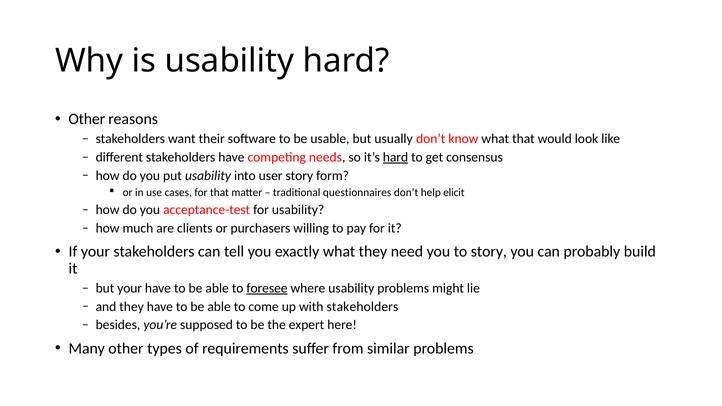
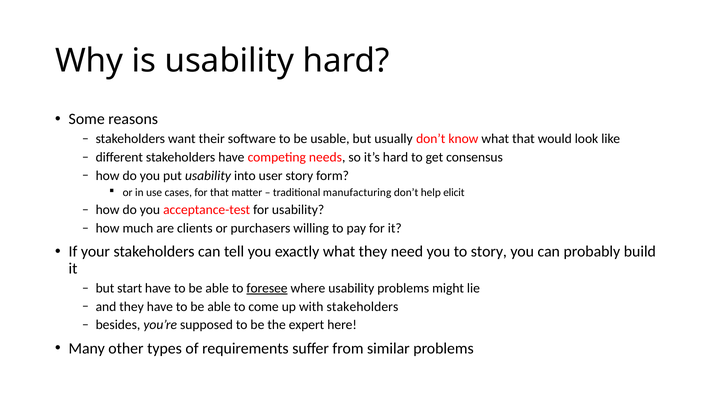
Other at (87, 119): Other -> Some
hard at (395, 157) underline: present -> none
questionnaires: questionnaires -> manufacturing
but your: your -> start
